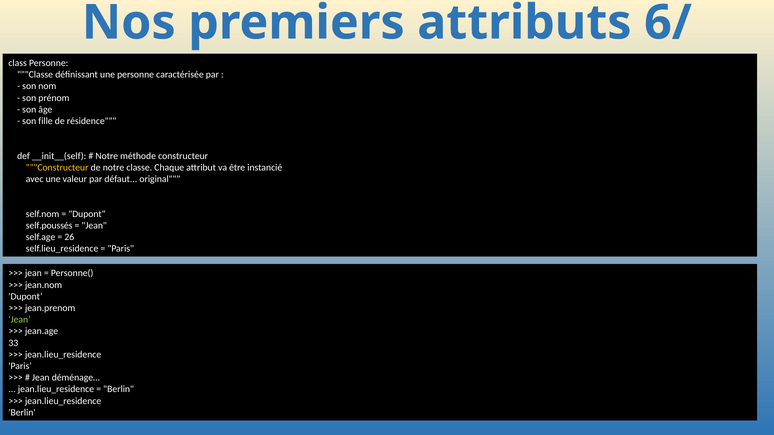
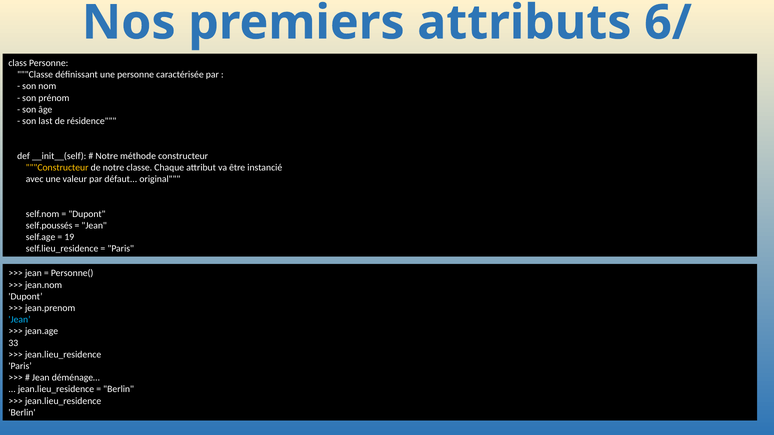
fille: fille -> last
26: 26 -> 19
Jean at (19, 320) colour: light green -> light blue
